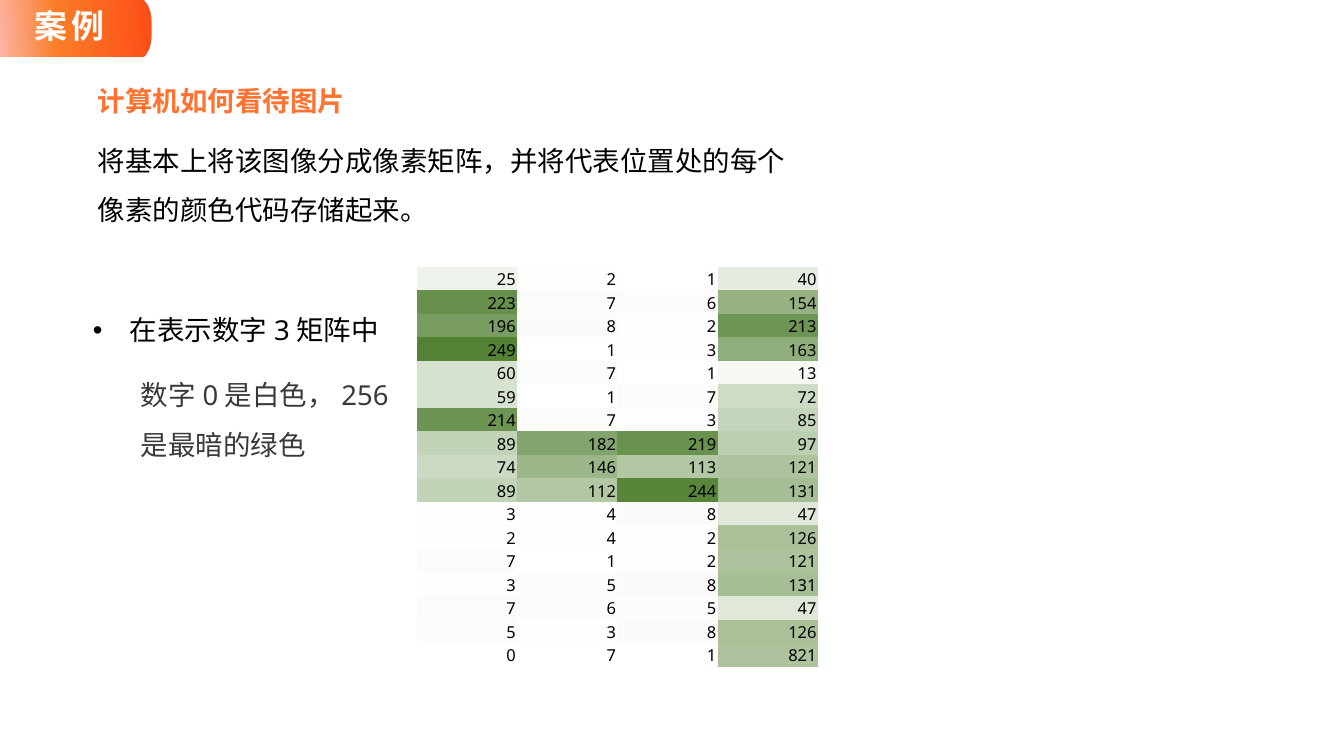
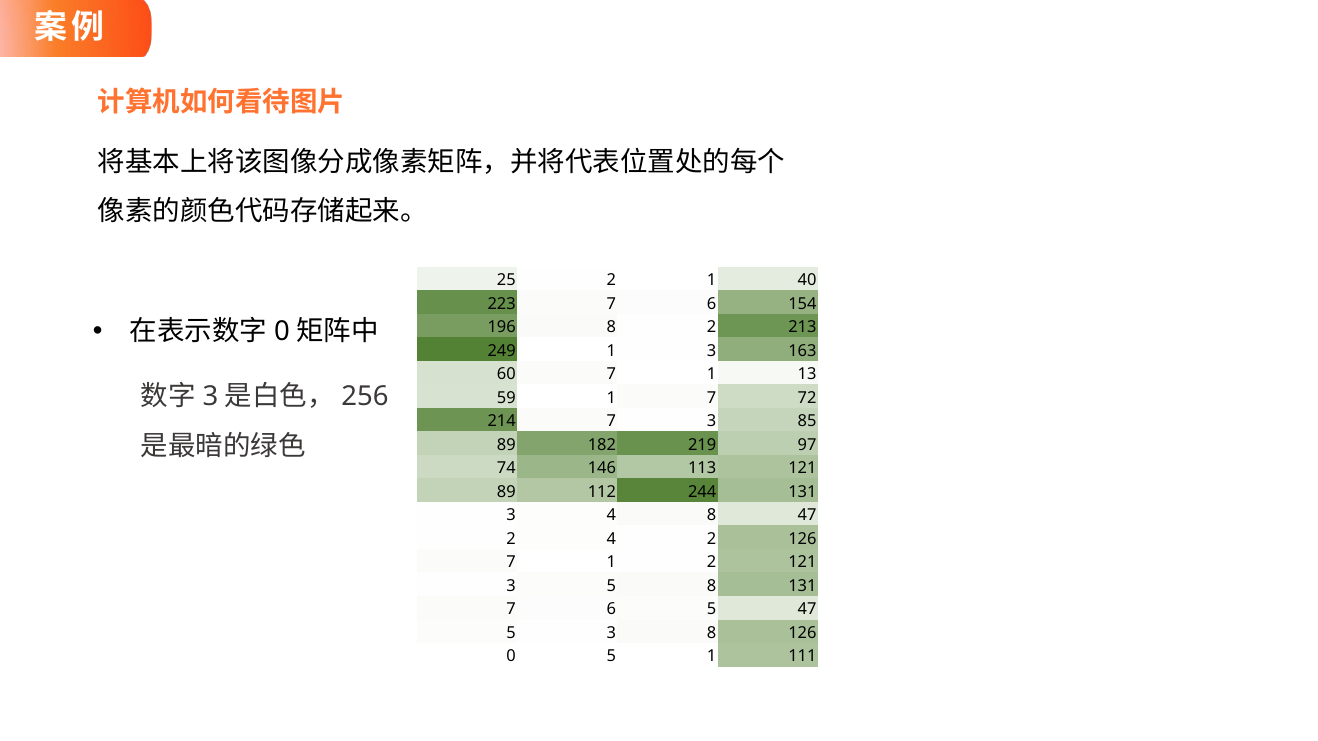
3 at (282, 332): 3 -> 0
0 at (210, 397): 0 -> 3
0 7: 7 -> 5
821: 821 -> 111
